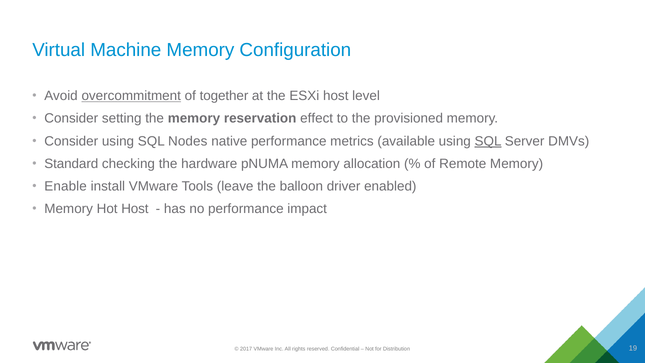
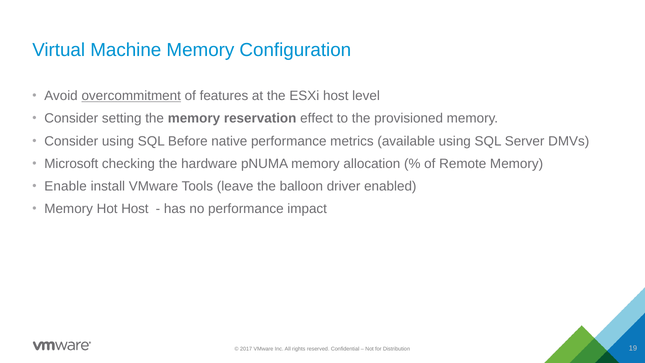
together: together -> features
Nodes: Nodes -> Before
SQL at (488, 141) underline: present -> none
Standard: Standard -> Microsoft
